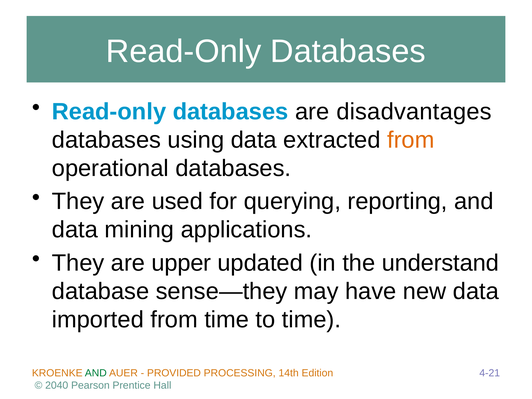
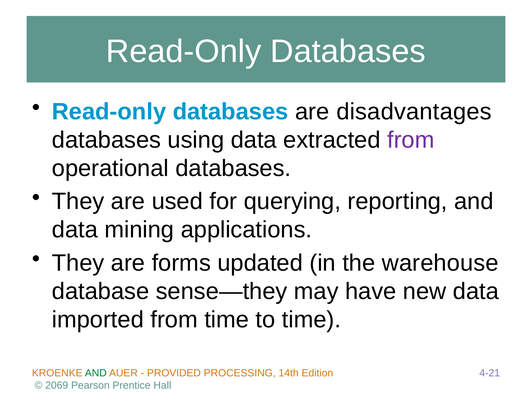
from at (411, 140) colour: orange -> purple
upper: upper -> forms
understand: understand -> warehouse
2040: 2040 -> 2069
